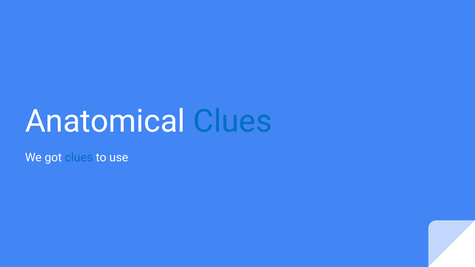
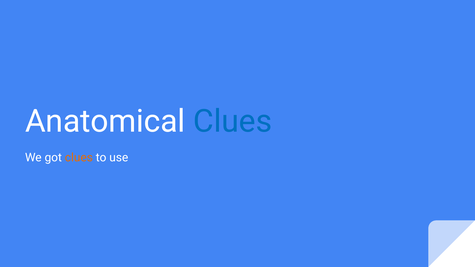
clues at (79, 158) colour: blue -> orange
